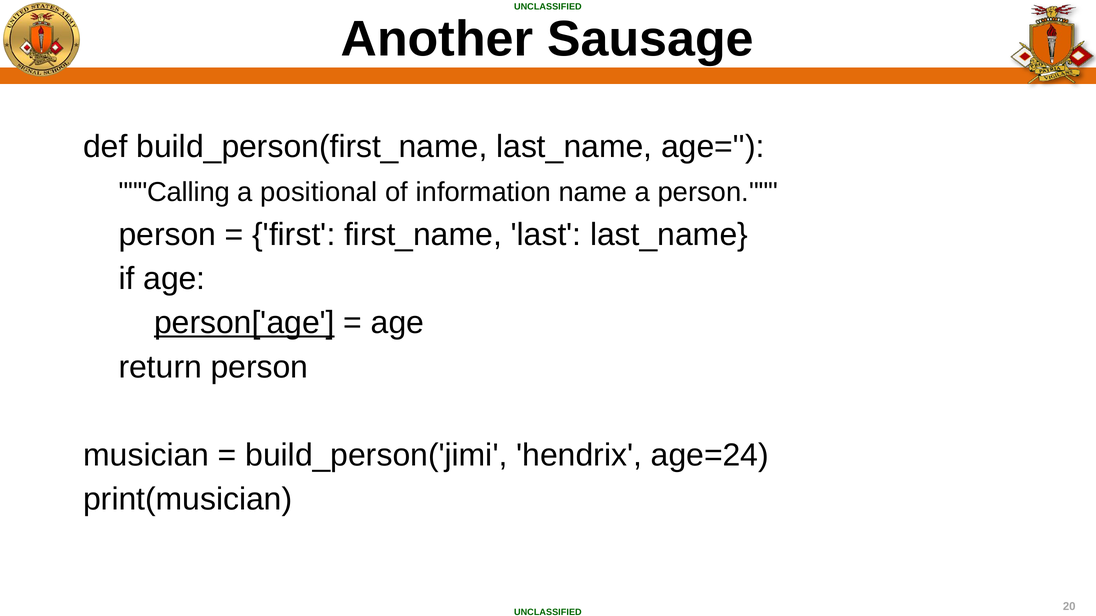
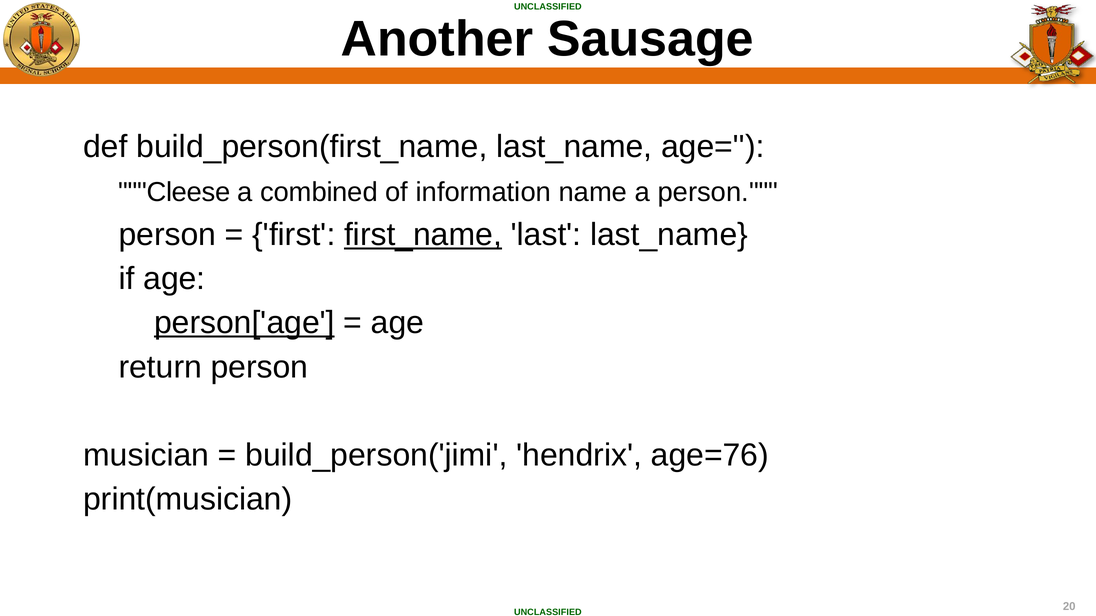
Calling: Calling -> Cleese
positional: positional -> combined
first_name underline: none -> present
age=24: age=24 -> age=76
